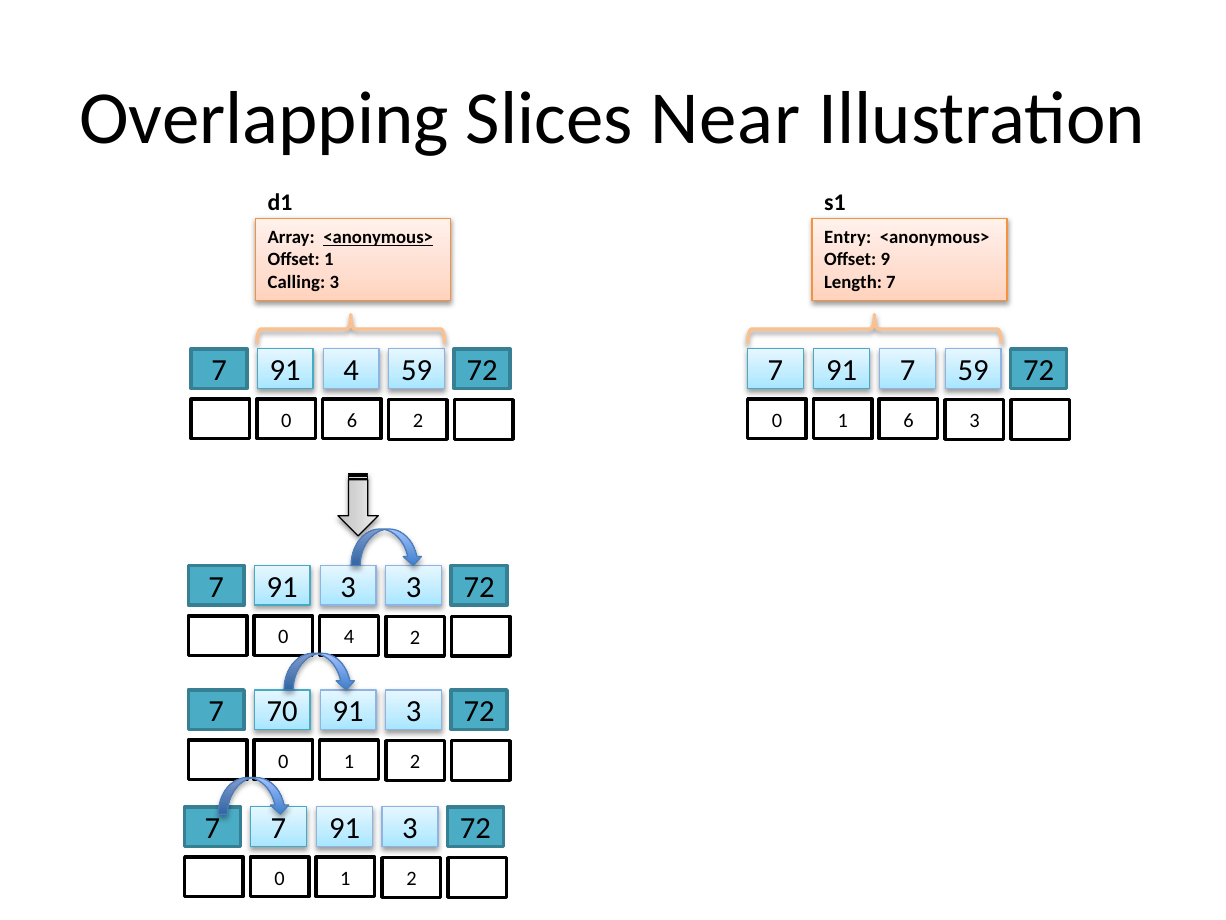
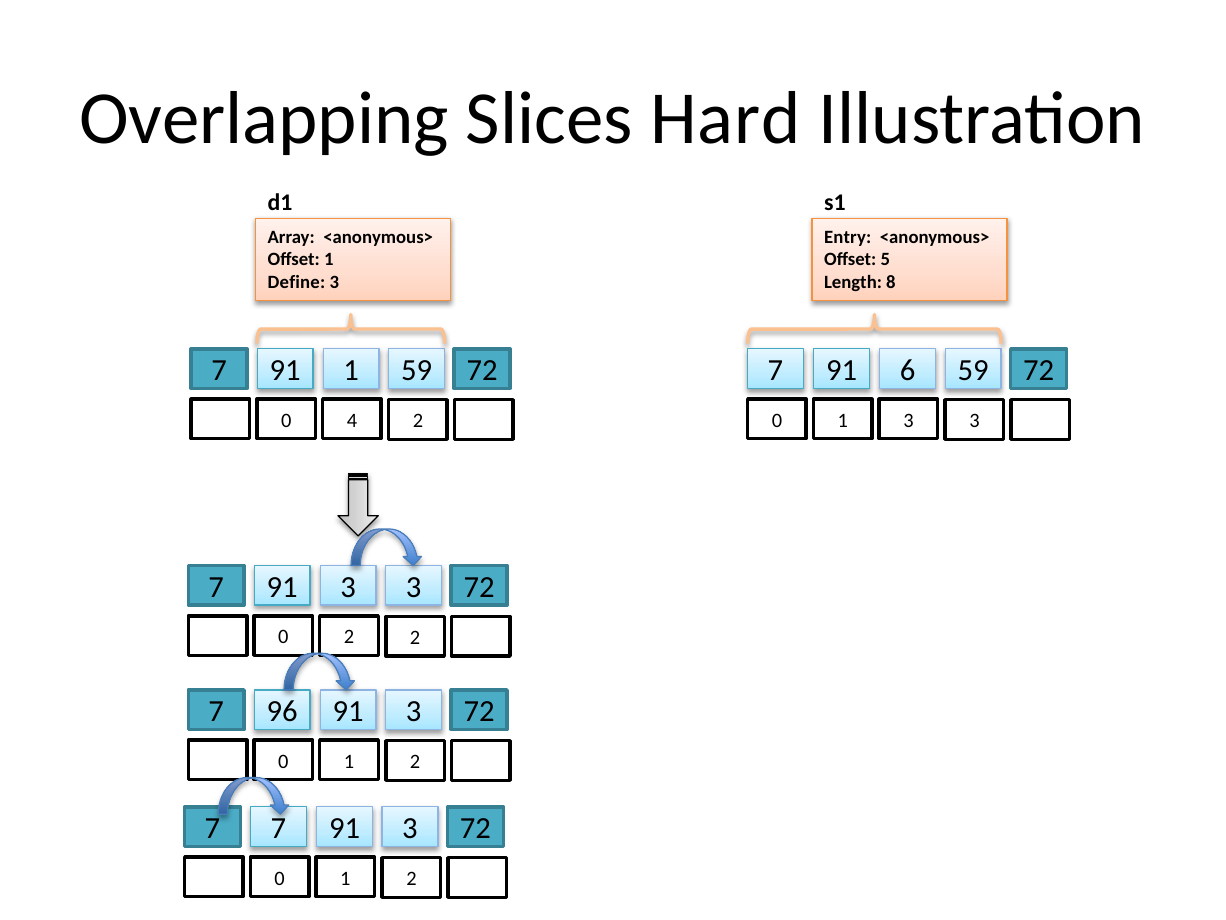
Near: Near -> Hard
<anonymous> at (378, 237) underline: present -> none
9: 9 -> 5
Calling: Calling -> Define
Length 7: 7 -> 8
91 4: 4 -> 1
91 7: 7 -> 6
0 6: 6 -> 4
1 6: 6 -> 3
0 4: 4 -> 2
70: 70 -> 96
